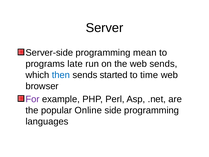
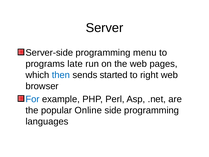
mean: mean -> menu
web sends: sends -> pages
time: time -> right
For colour: purple -> blue
